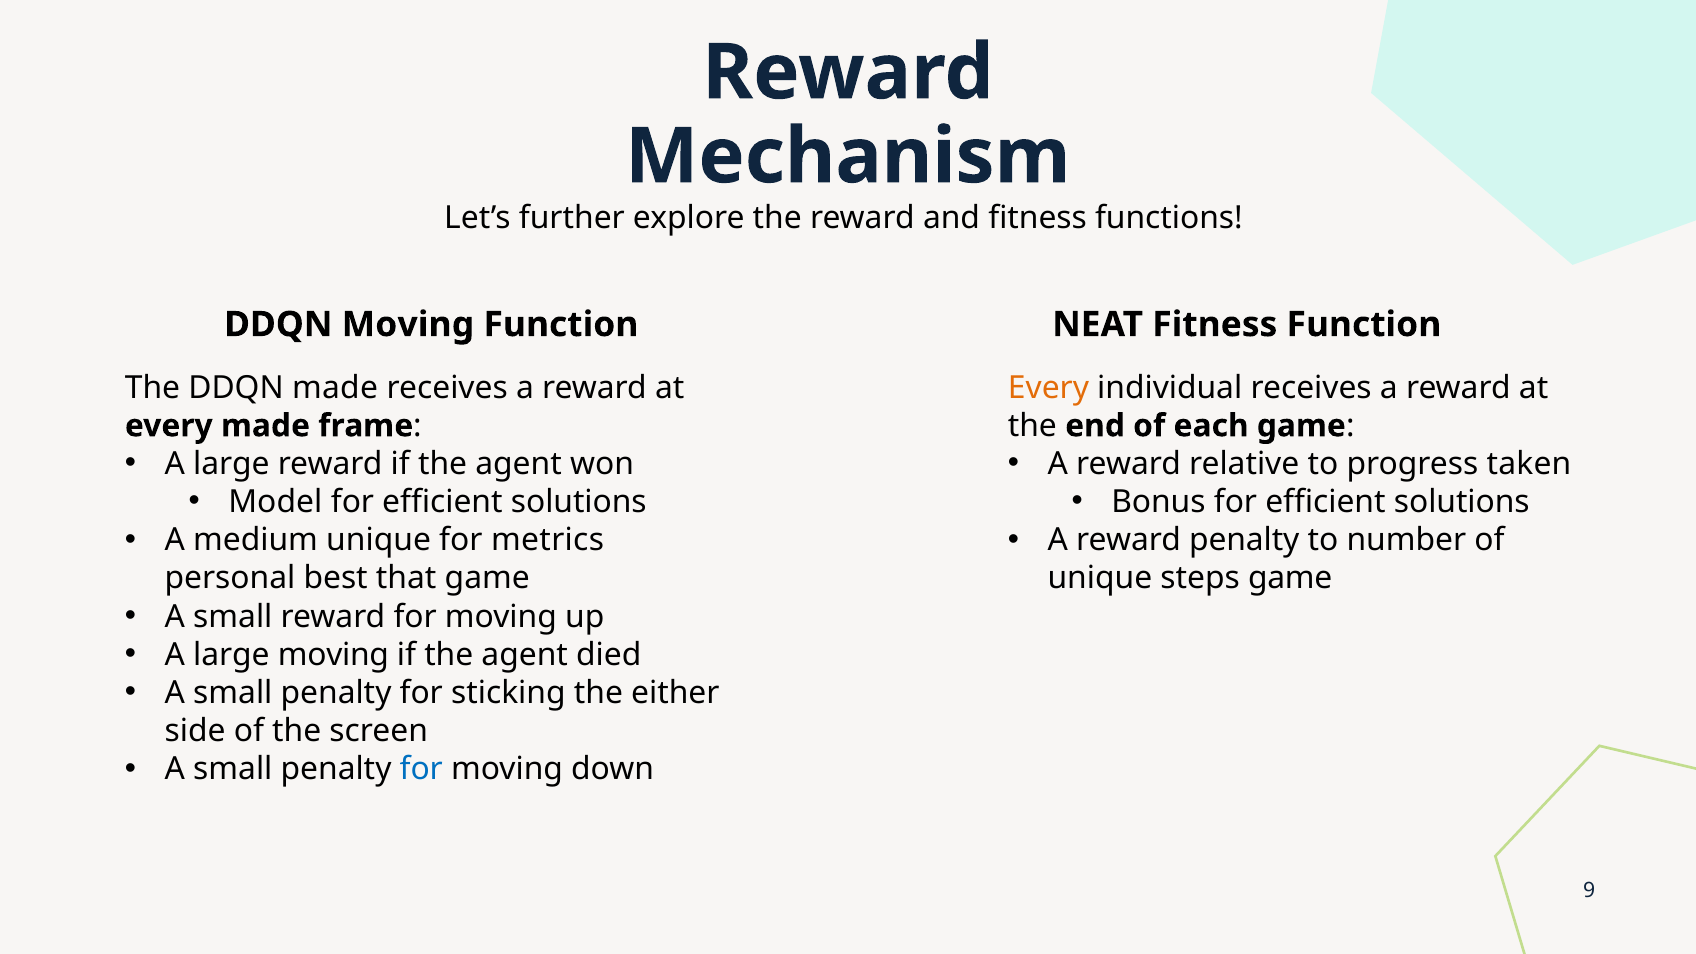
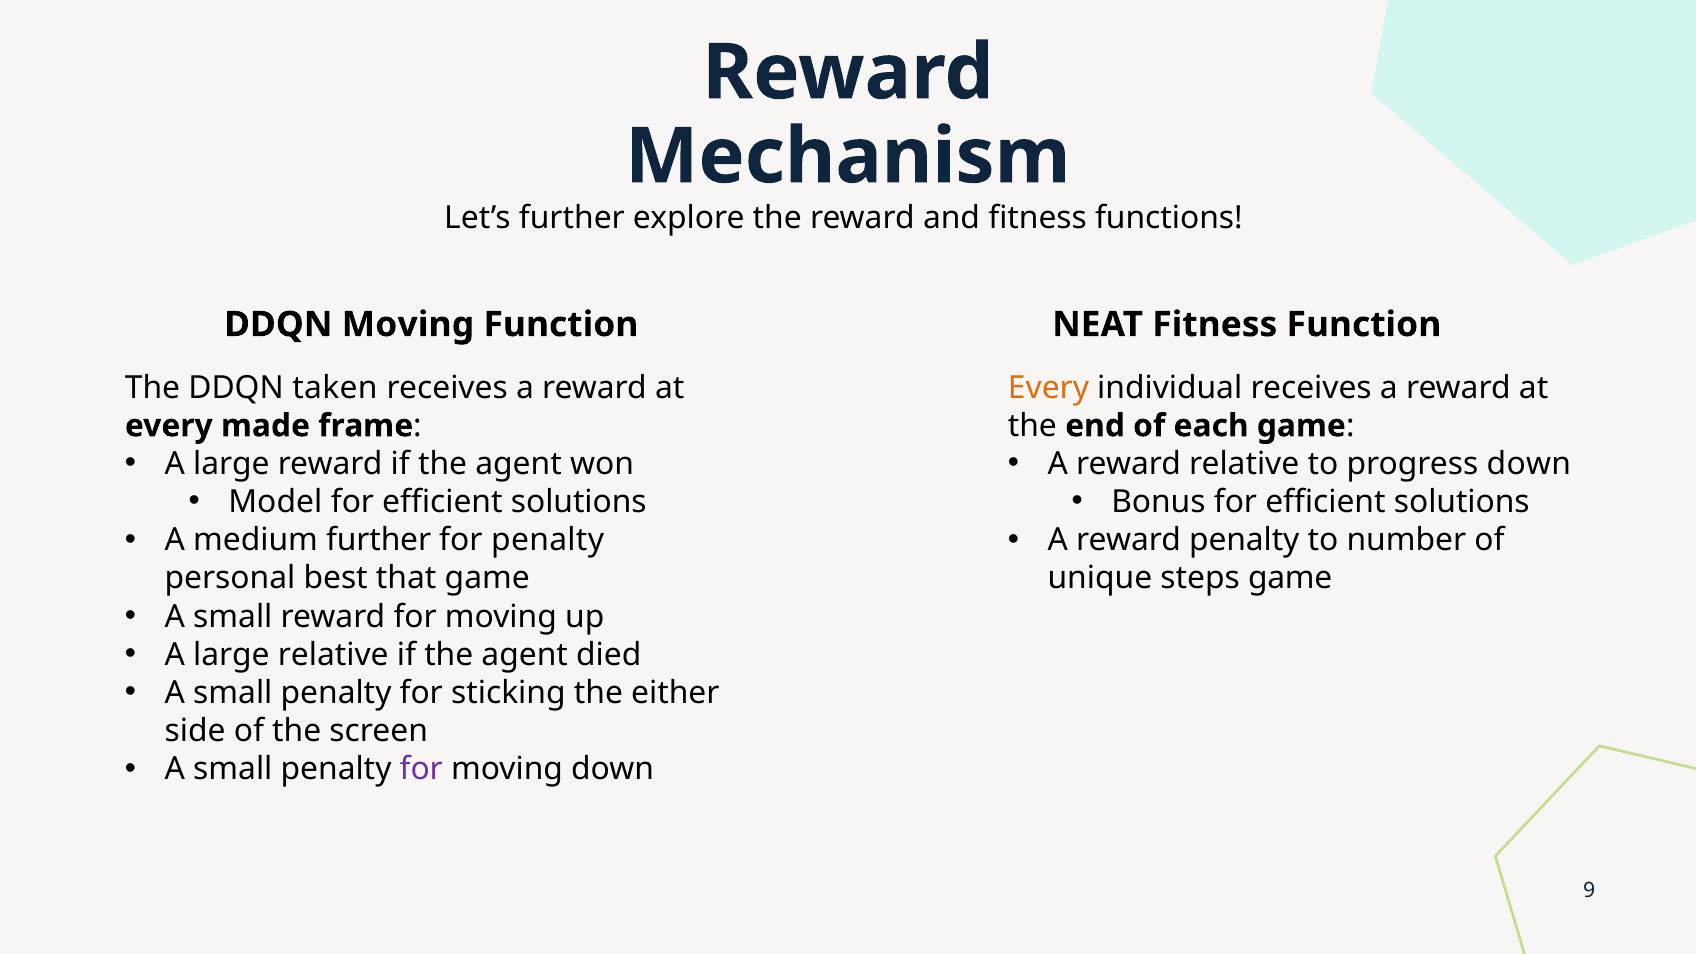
DDQN made: made -> taken
progress taken: taken -> down
medium unique: unique -> further
for metrics: metrics -> penalty
large moving: moving -> relative
for at (421, 769) colour: blue -> purple
